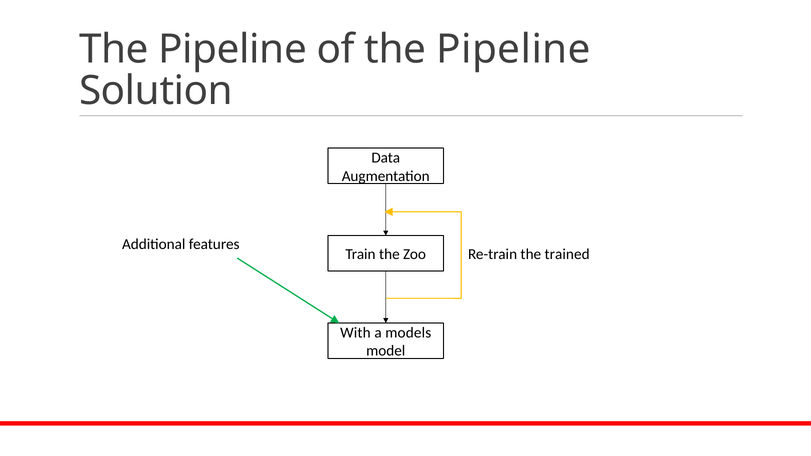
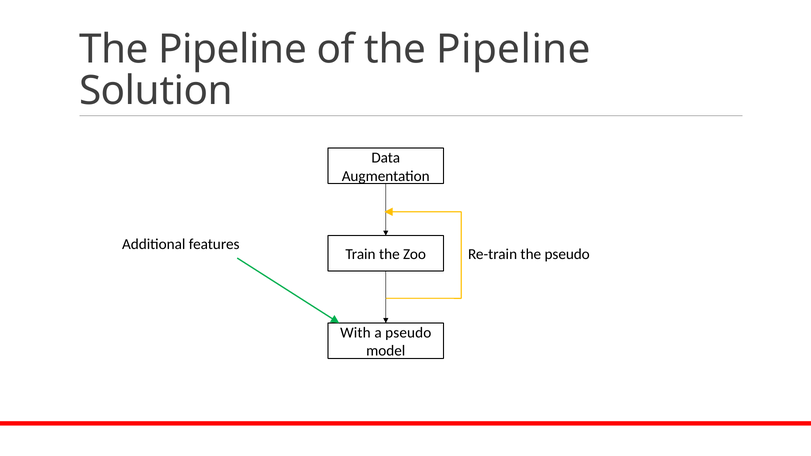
the trained: trained -> pseudo
a models: models -> pseudo
